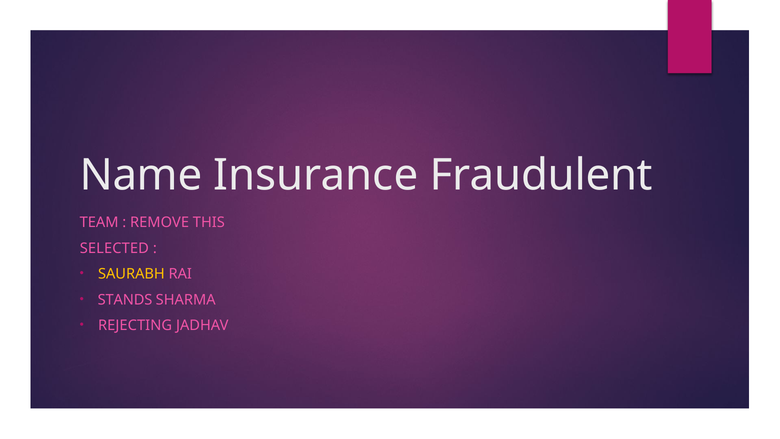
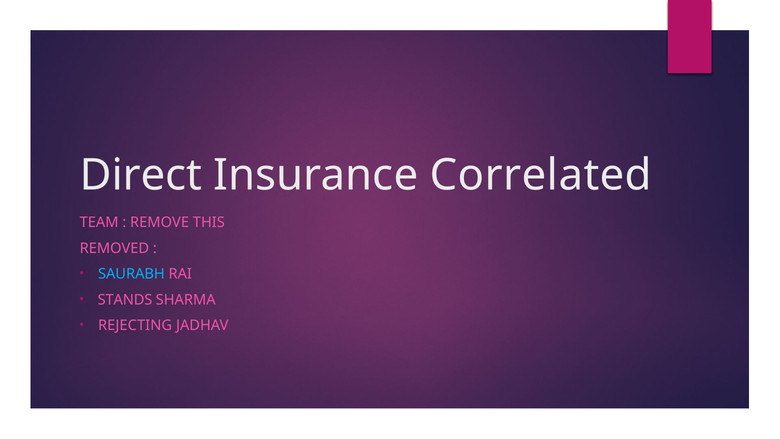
Name: Name -> Direct
Fraudulent: Fraudulent -> Correlated
SELECTED: SELECTED -> REMOVED
SAURABH colour: yellow -> light blue
